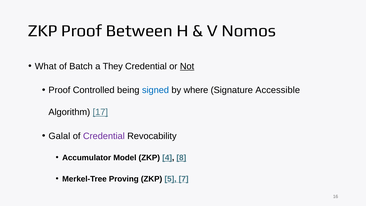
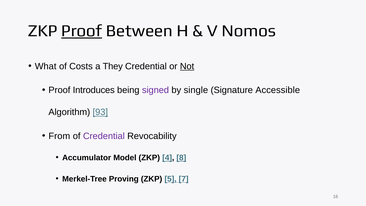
Proof at (82, 31) underline: none -> present
Batch: Batch -> Costs
Controlled: Controlled -> Introduces
signed colour: blue -> purple
where: where -> single
17: 17 -> 93
Galal: Galal -> From
